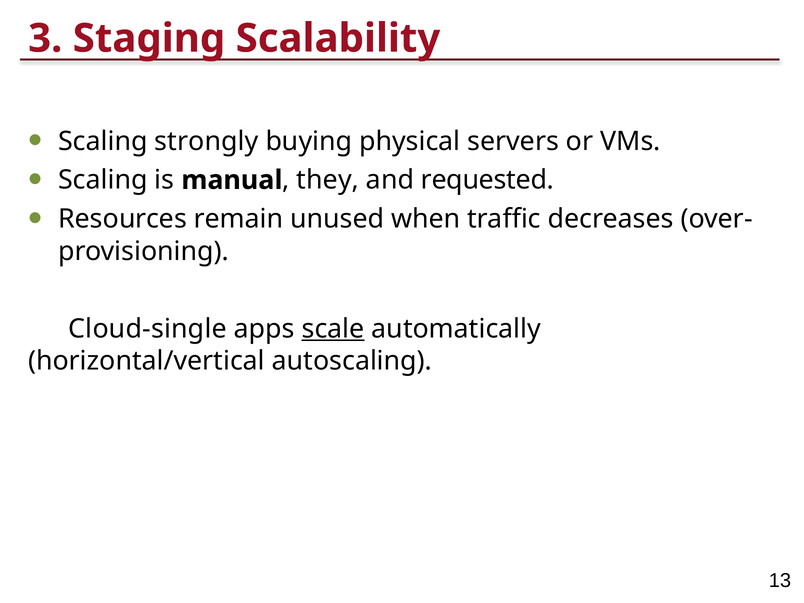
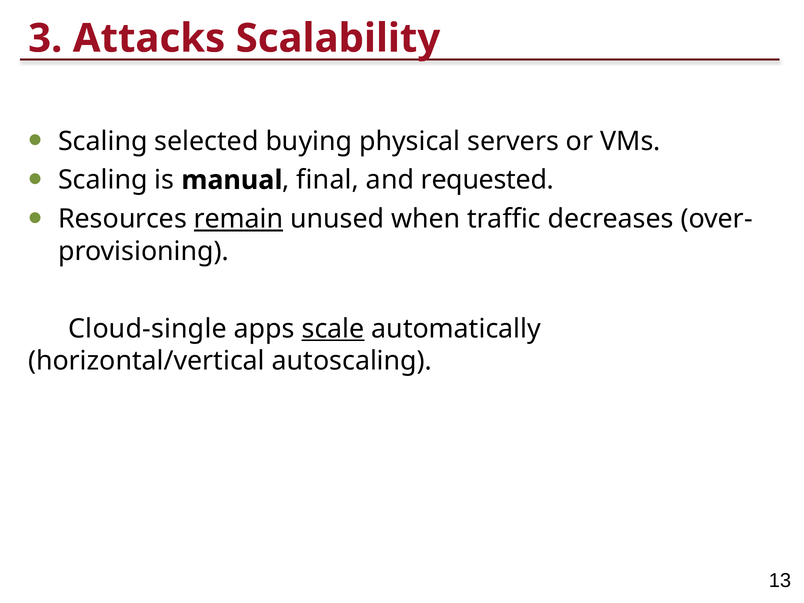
Staging: Staging -> Attacks
strongly: strongly -> selected
they: they -> final
remain underline: none -> present
